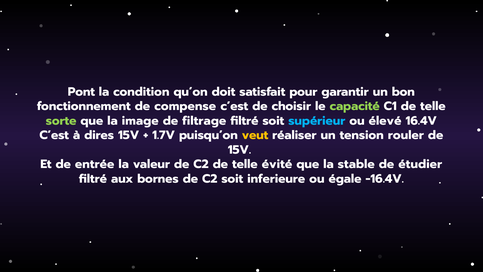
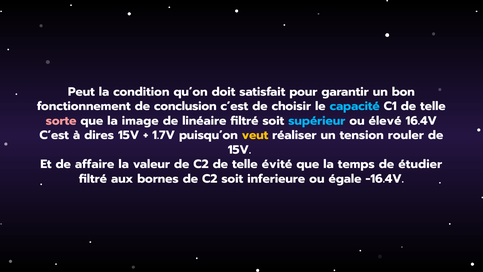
Pont: Pont -> Peut
compense: compense -> conclusion
capacité colour: light green -> light blue
sorte colour: light green -> pink
filtrage: filtrage -> linéaire
entrée: entrée -> affaire
stable: stable -> temps
